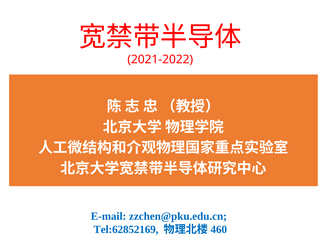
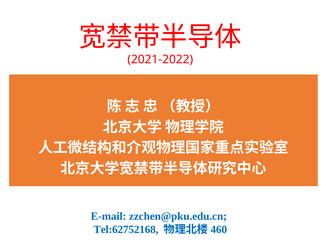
Tel:62852169: Tel:62852169 -> Tel:62752168
